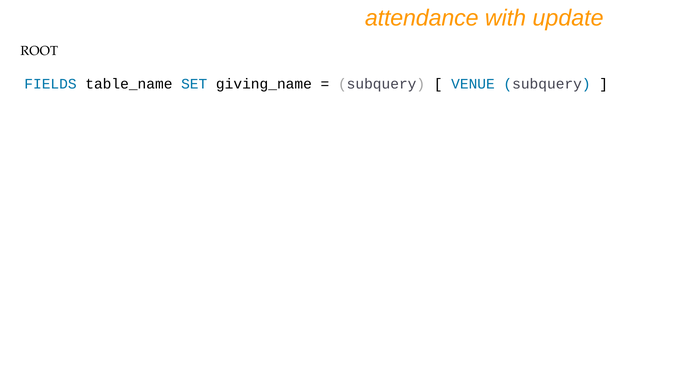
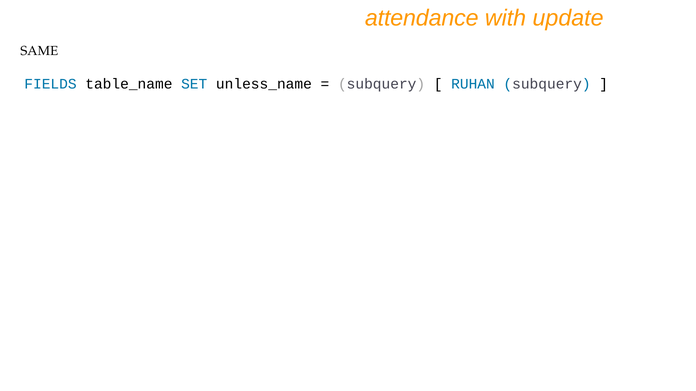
ROOT: ROOT -> SAME
giving_name: giving_name -> unless_name
VENUE: VENUE -> RUHAN
